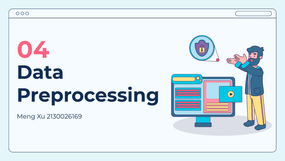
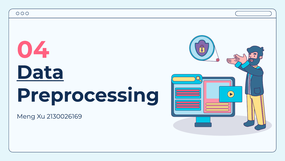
Data underline: none -> present
